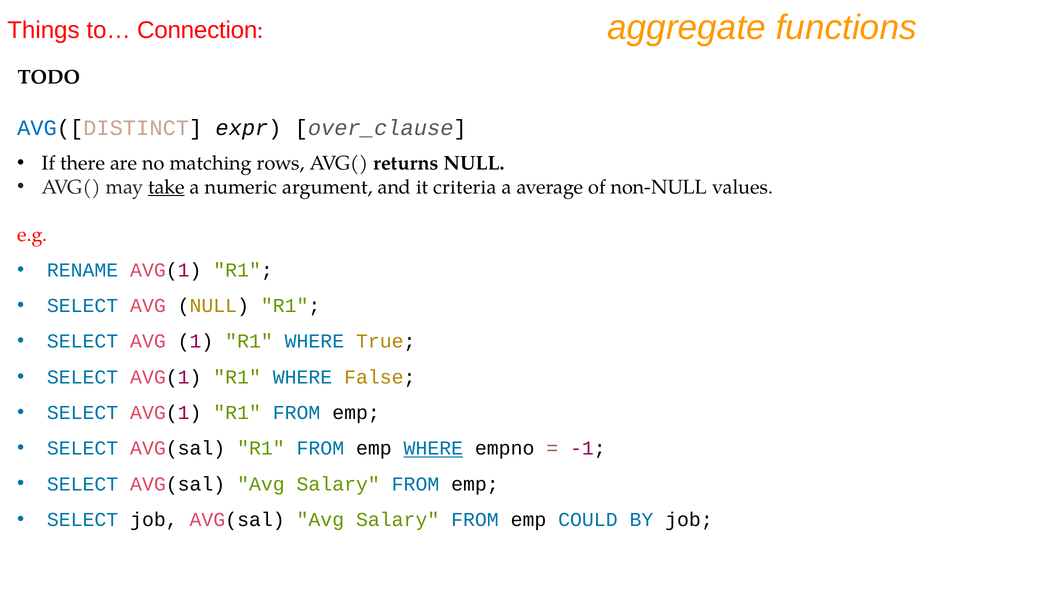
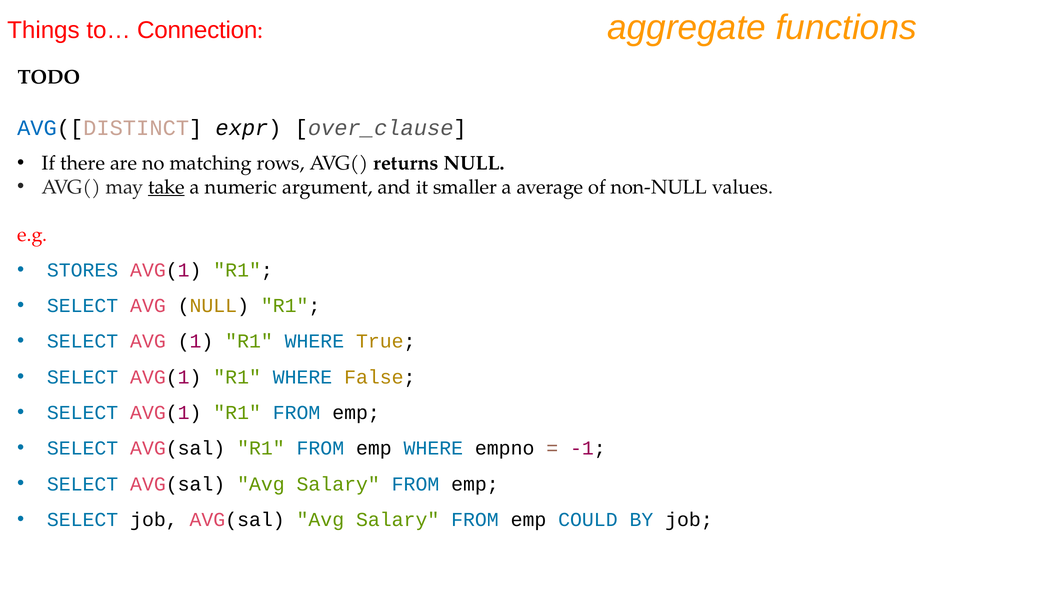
criteria: criteria -> smaller
RENAME: RENAME -> STORES
WHERE at (433, 449) underline: present -> none
